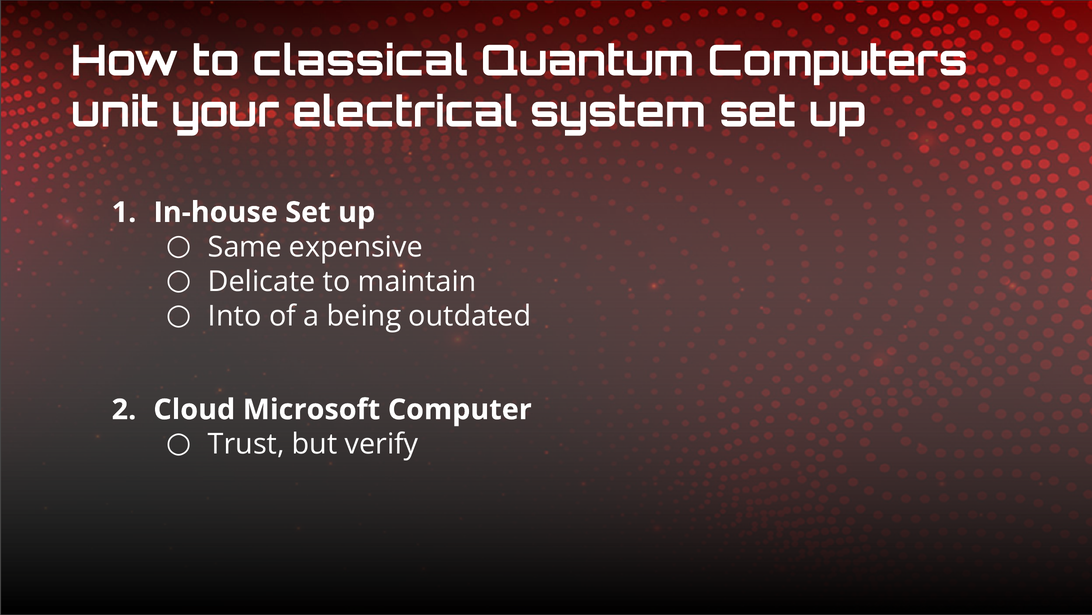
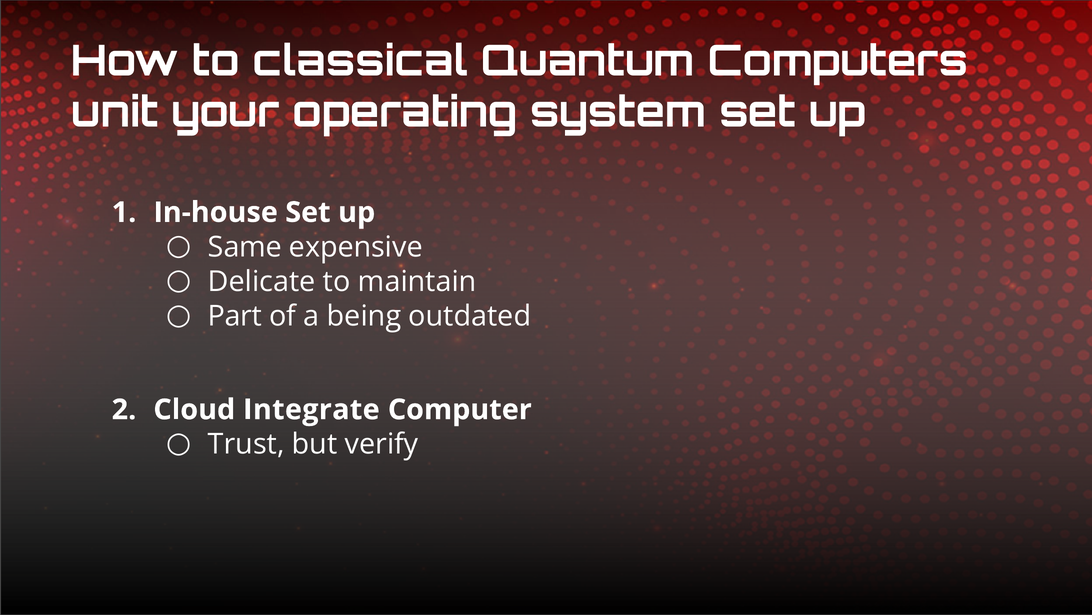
electrical: electrical -> operating
Into: Into -> Part
Microsoft: Microsoft -> Integrate
